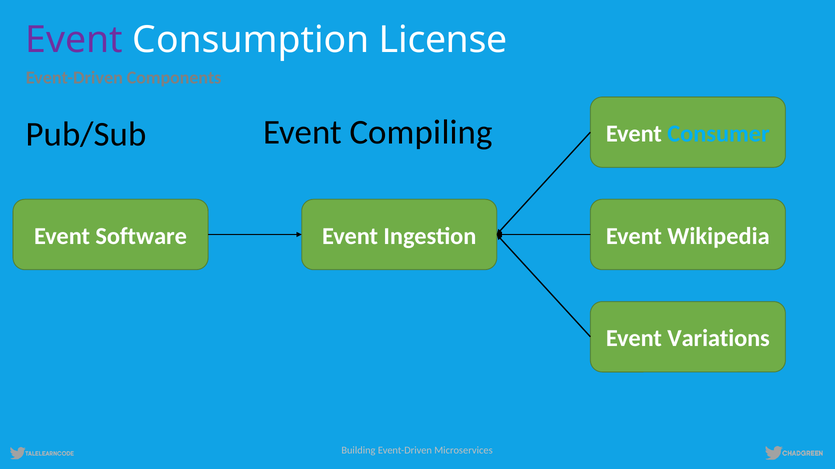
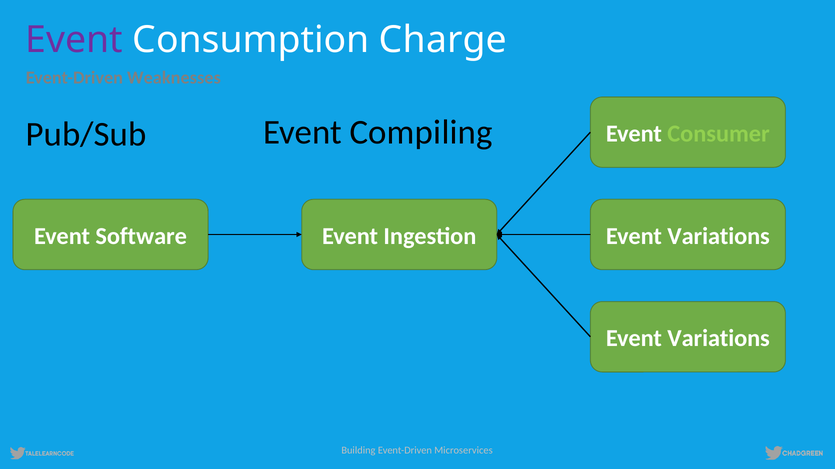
License: License -> Charge
Components: Components -> Weaknesses
Consumer colour: light blue -> light green
Wikipedia at (719, 236): Wikipedia -> Variations
